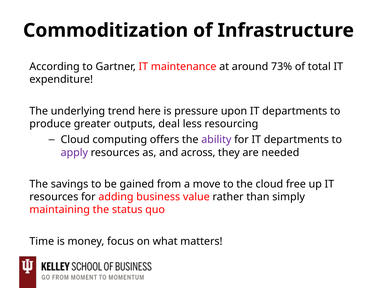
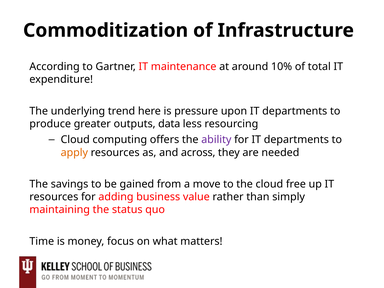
73%: 73% -> 10%
deal: deal -> data
apply colour: purple -> orange
